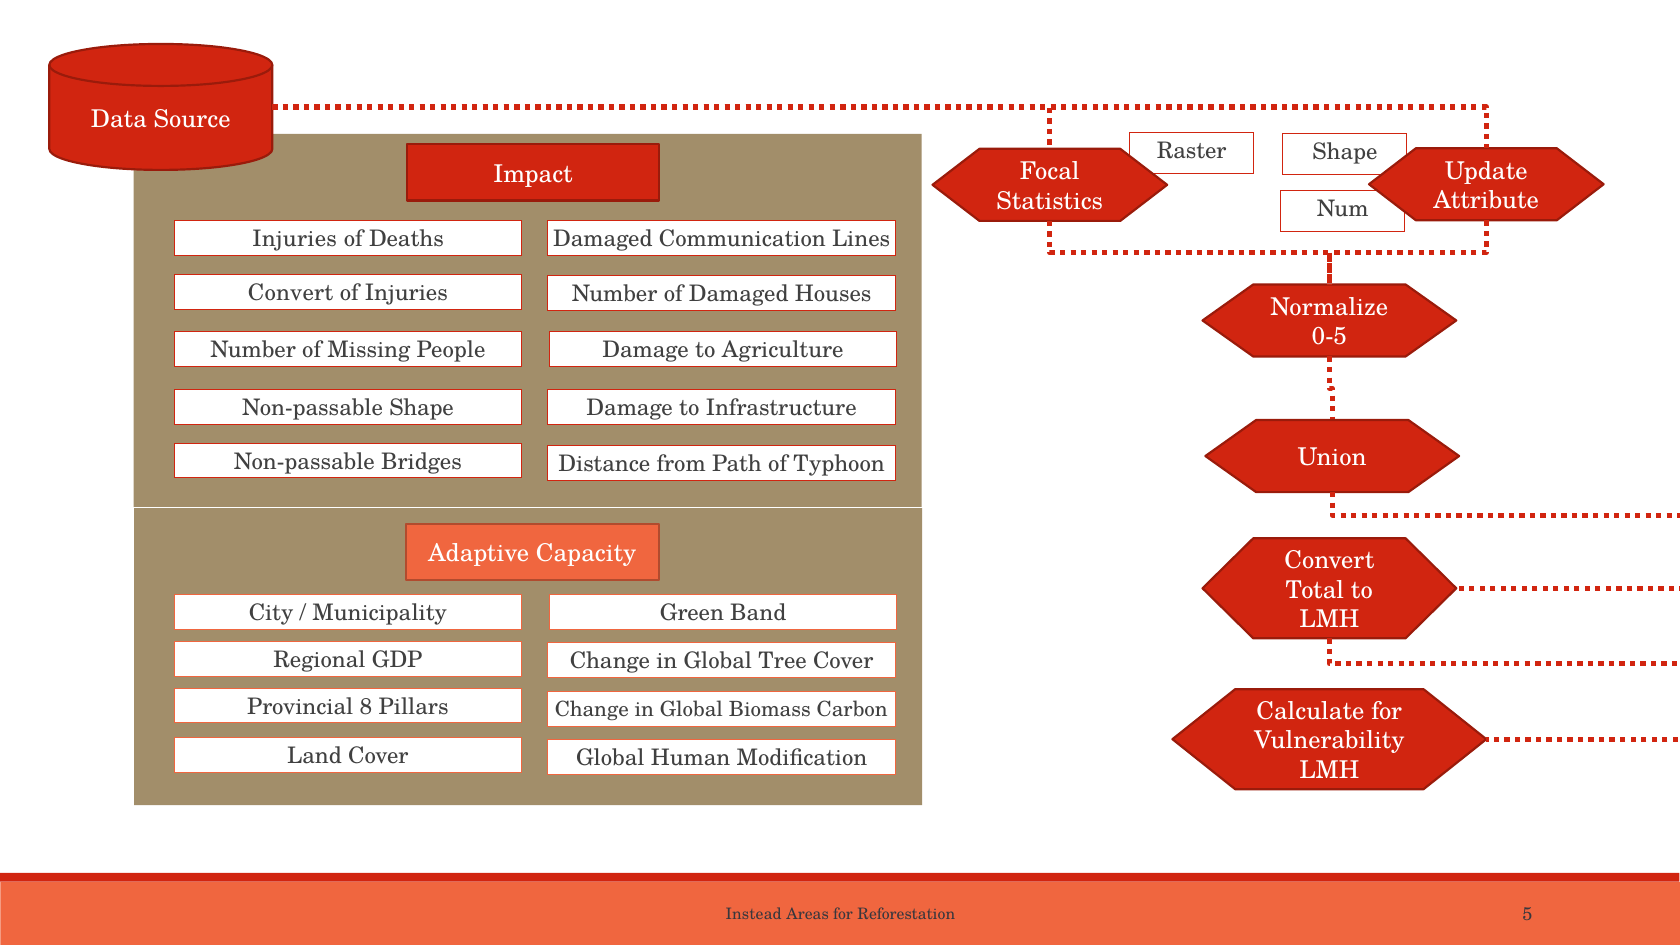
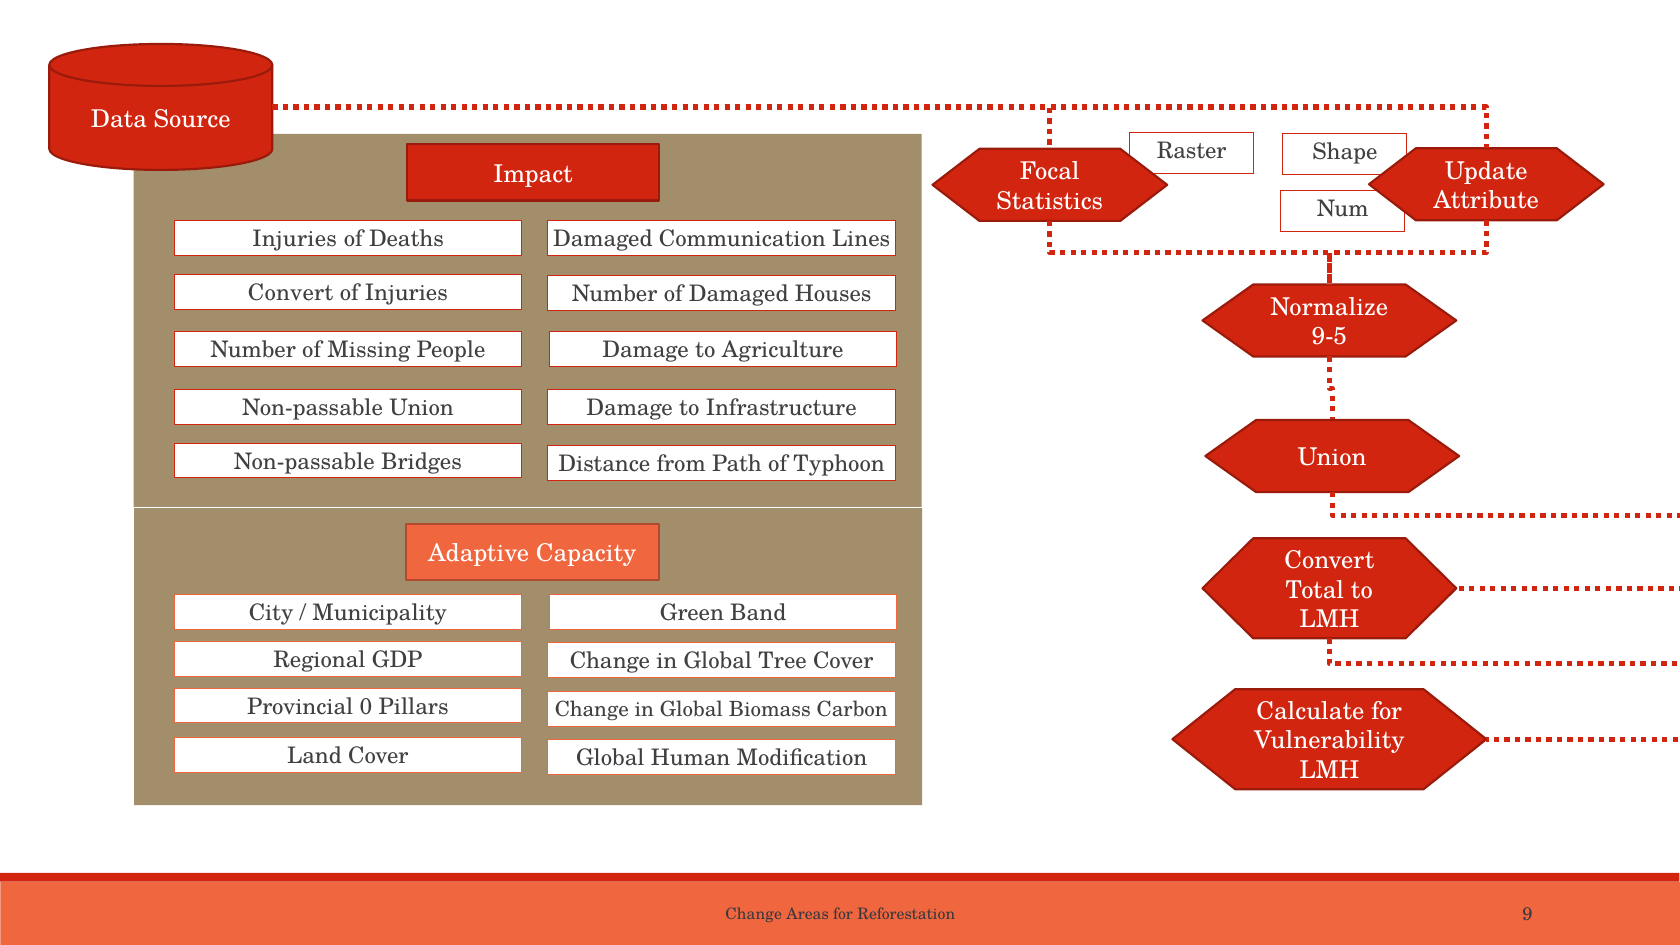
0-5: 0-5 -> 9-5
Non-passable Shape: Shape -> Union
8: 8 -> 0
Instead at (754, 914): Instead -> Change
5: 5 -> 9
